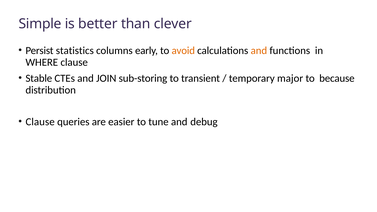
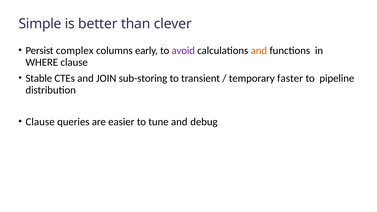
statistics: statistics -> complex
avoid colour: orange -> purple
major: major -> faster
because: because -> pipeline
